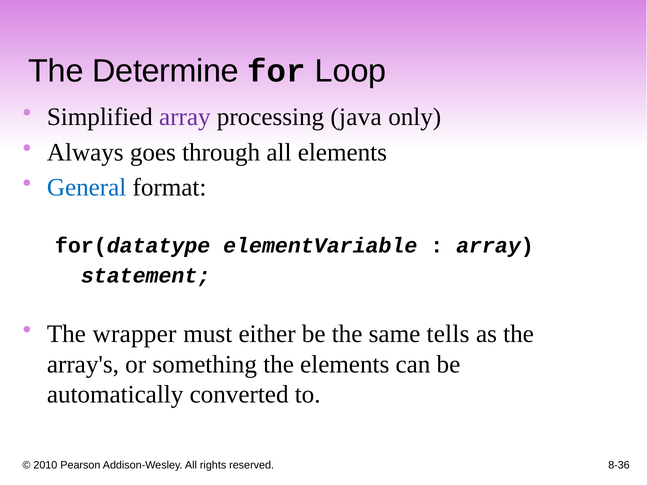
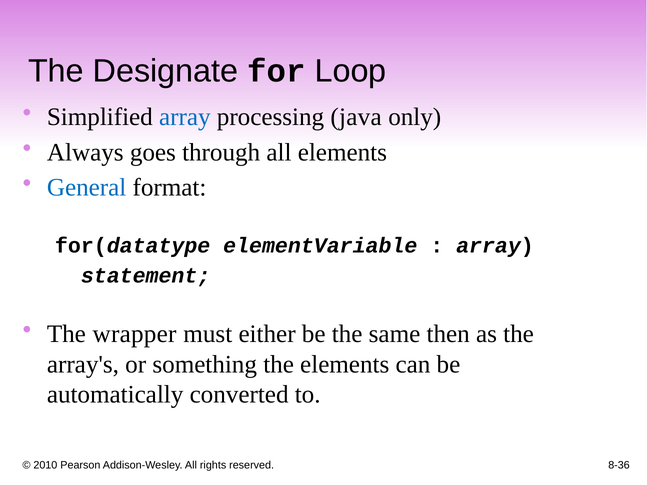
Determine: Determine -> Designate
array at (185, 117) colour: purple -> blue
tells: tells -> then
